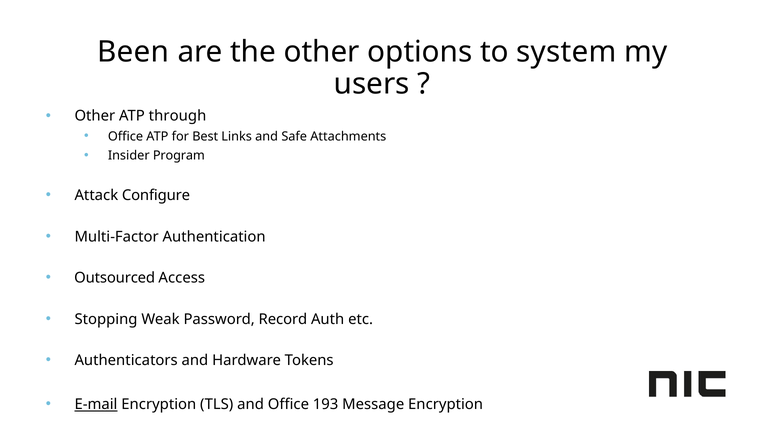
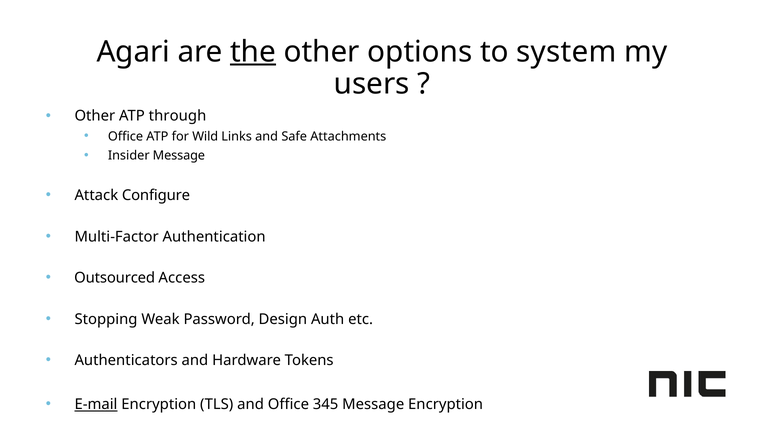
Been: Been -> Agari
the underline: none -> present
Best: Best -> Wild
Insider Program: Program -> Message
Record: Record -> Design
193: 193 -> 345
